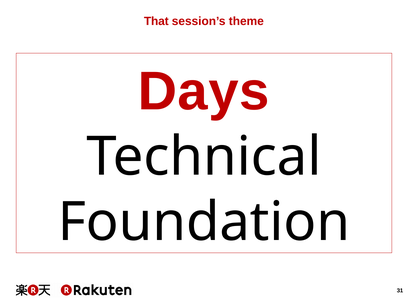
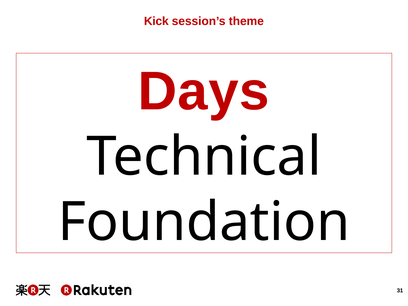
That: That -> Kick
